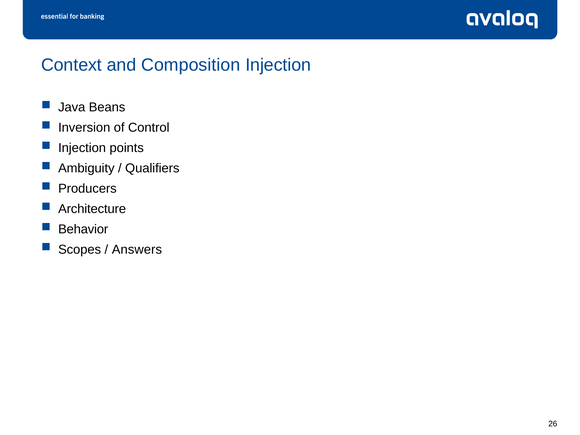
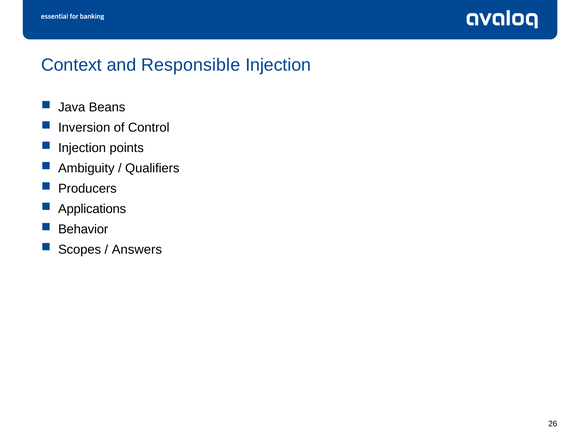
Composition: Composition -> Responsible
Architecture: Architecture -> Applications
